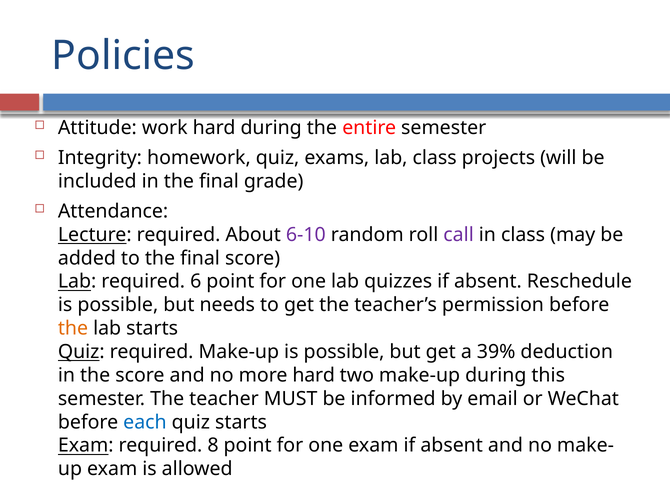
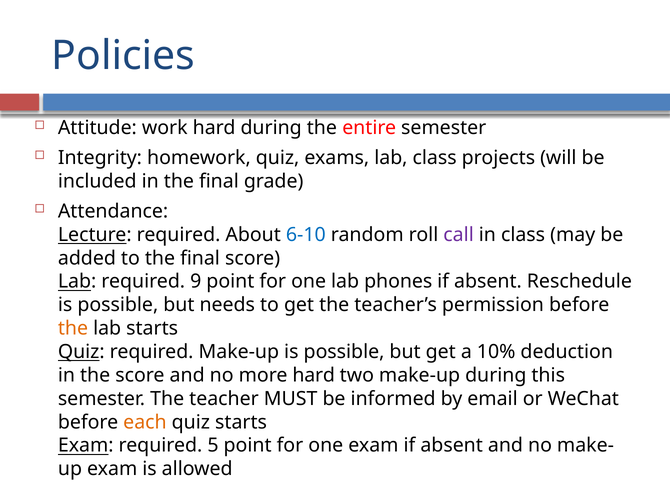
6-10 colour: purple -> blue
6: 6 -> 9
quizzes: quizzes -> phones
39%: 39% -> 10%
each colour: blue -> orange
8: 8 -> 5
